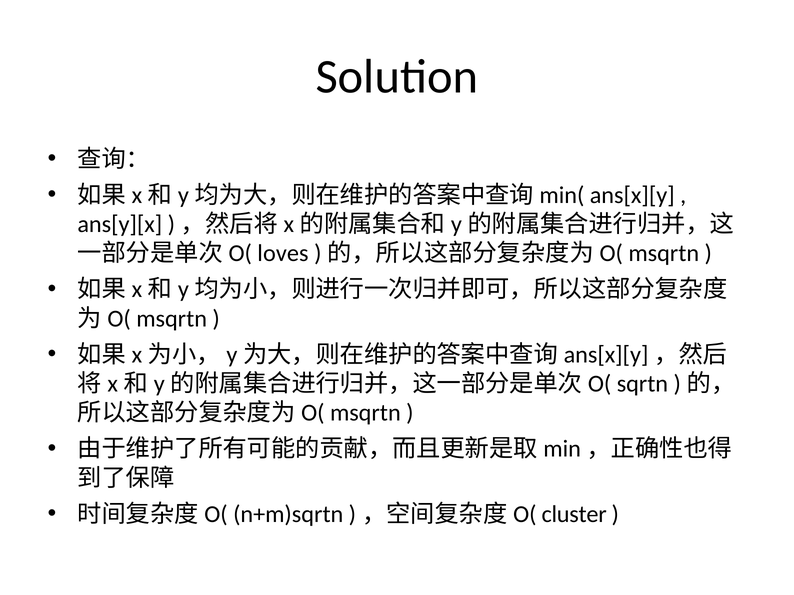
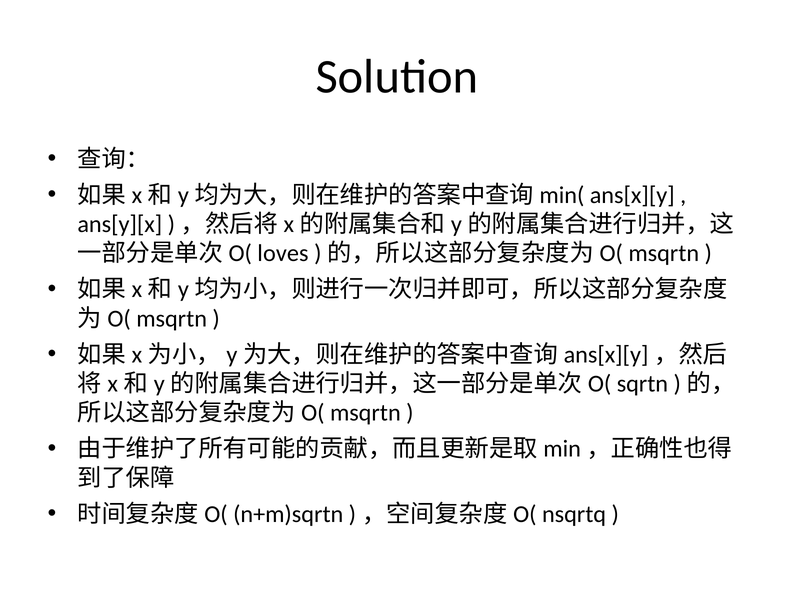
cluster: cluster -> nsqrtq
